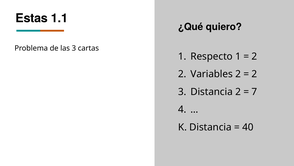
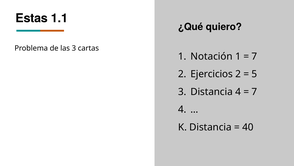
Respecto: Respecto -> Notación
2 at (254, 56): 2 -> 7
Variables: Variables -> Ejercicios
2 at (254, 74): 2 -> 5
Distancia 2: 2 -> 4
